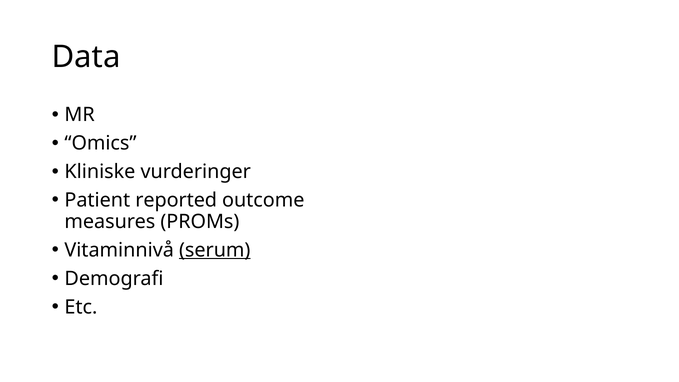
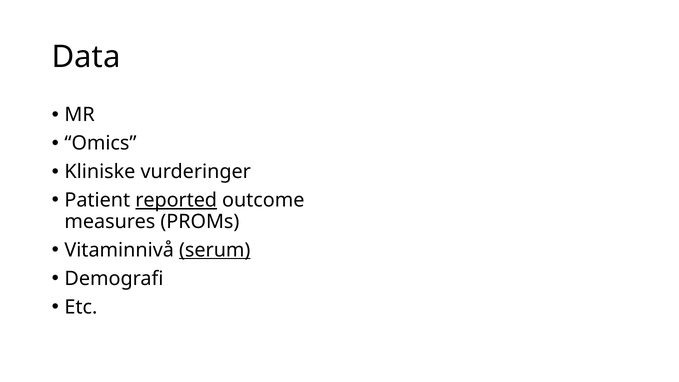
reported underline: none -> present
